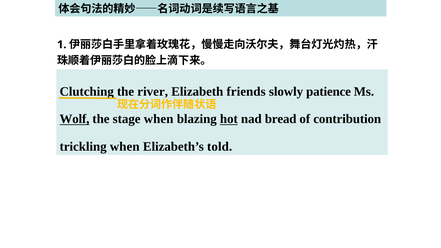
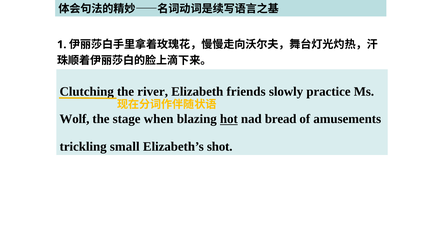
patience: patience -> practice
Wolf underline: present -> none
contribution: contribution -> amusements
trickling when: when -> small
told: told -> shot
